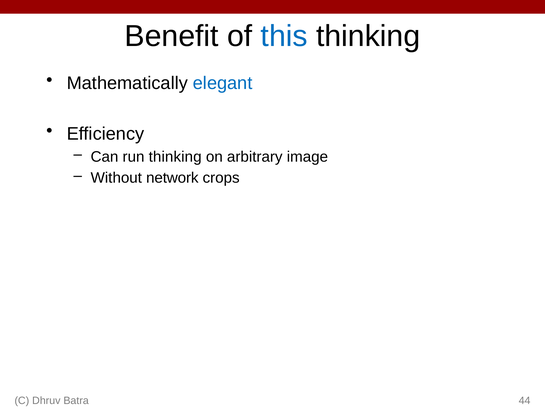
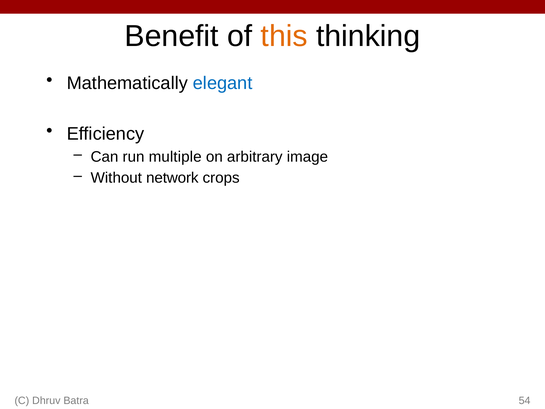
this colour: blue -> orange
run thinking: thinking -> multiple
44: 44 -> 54
